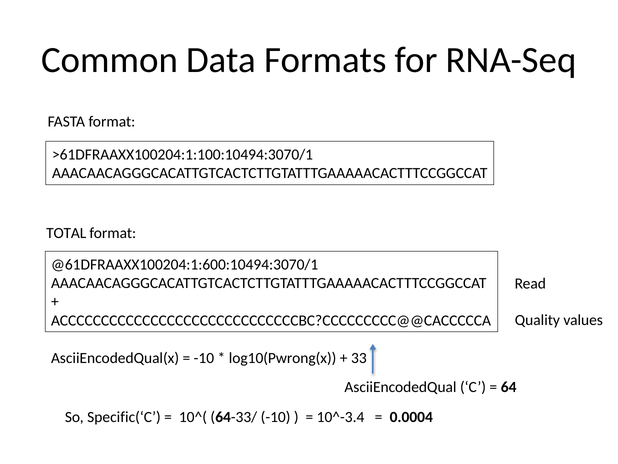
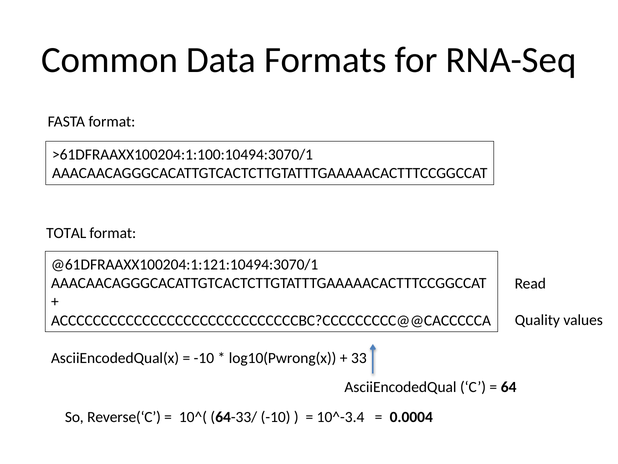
@61DFRAAXX100204:1:600:10494:3070/1: @61DFRAAXX100204:1:600:10494:3070/1 -> @61DFRAAXX100204:1:121:10494:3070/1
Specific(‘C: Specific(‘C -> Reverse(‘C
